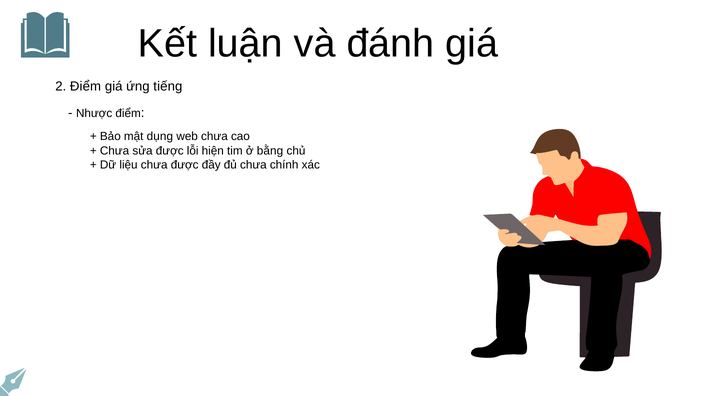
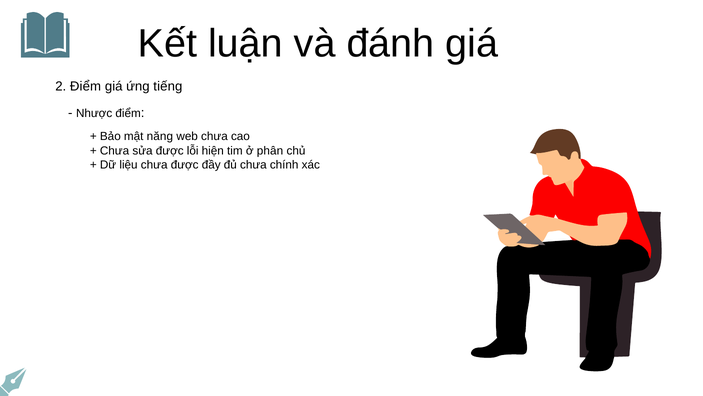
dụng: dụng -> năng
bằng: bằng -> phân
